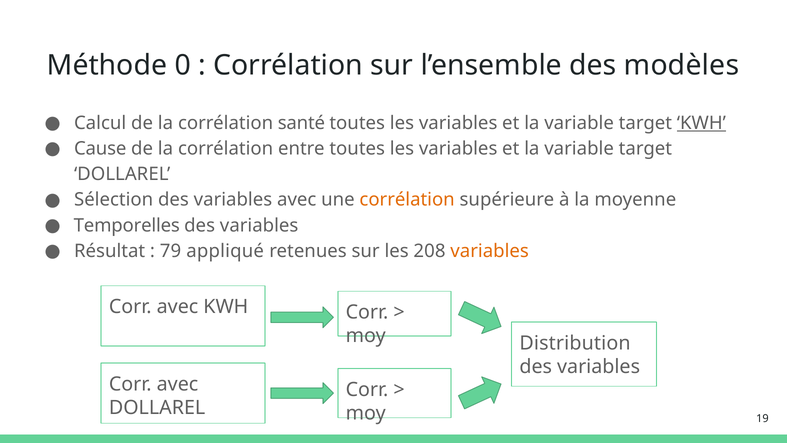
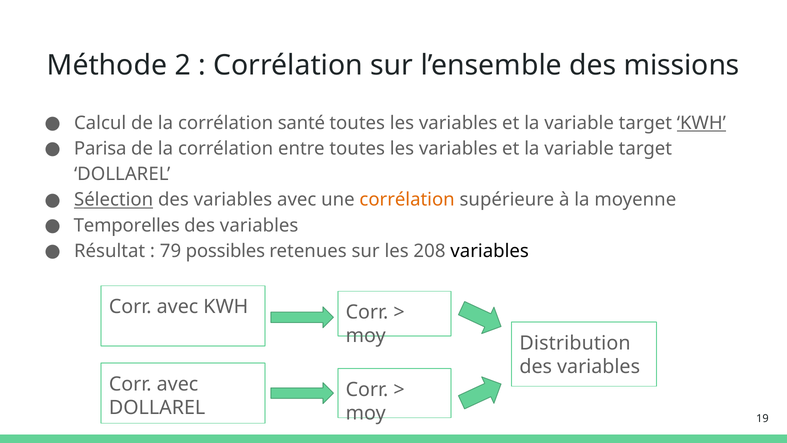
0: 0 -> 2
modèles: modèles -> missions
Cause: Cause -> Parisa
Sélection underline: none -> present
appliqué: appliqué -> possibles
variables at (490, 251) colour: orange -> black
